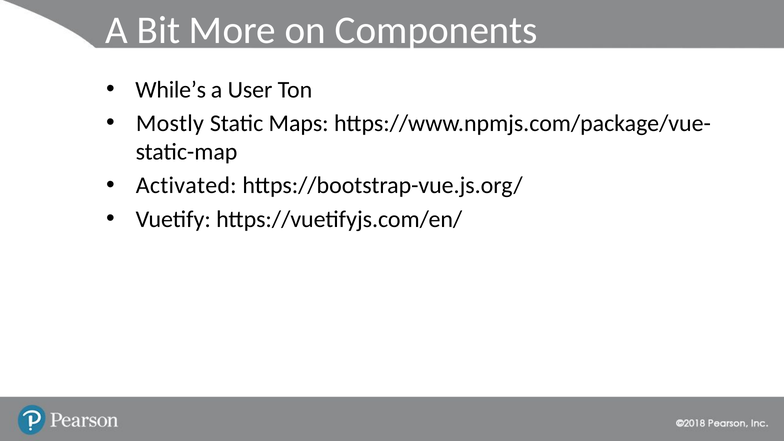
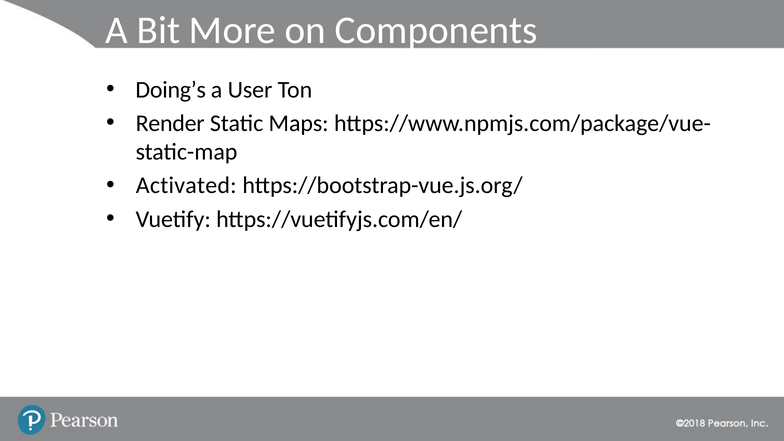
While’s: While’s -> Doing’s
Mostly: Mostly -> Render
